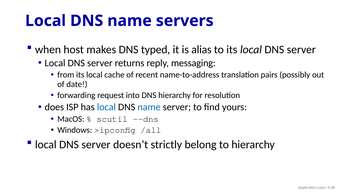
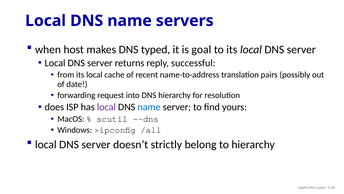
alias: alias -> goal
messaging: messaging -> successful
local at (106, 107) colour: blue -> purple
